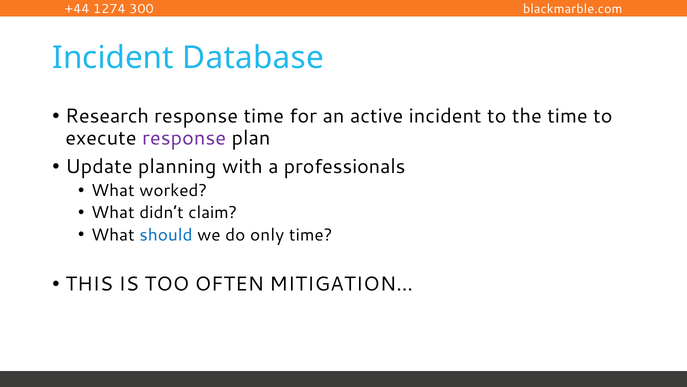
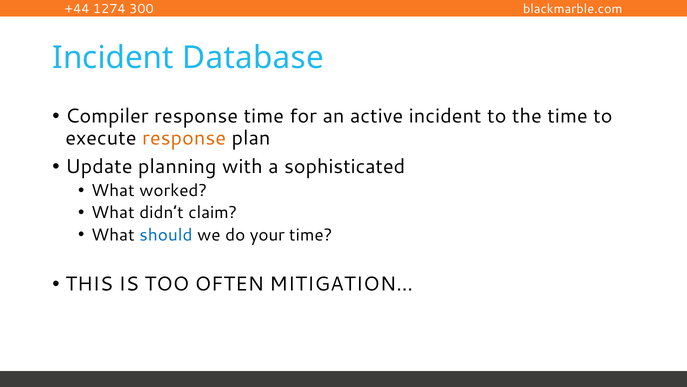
Research: Research -> Compiler
response at (184, 138) colour: purple -> orange
professionals: professionals -> sophisticated
only: only -> your
